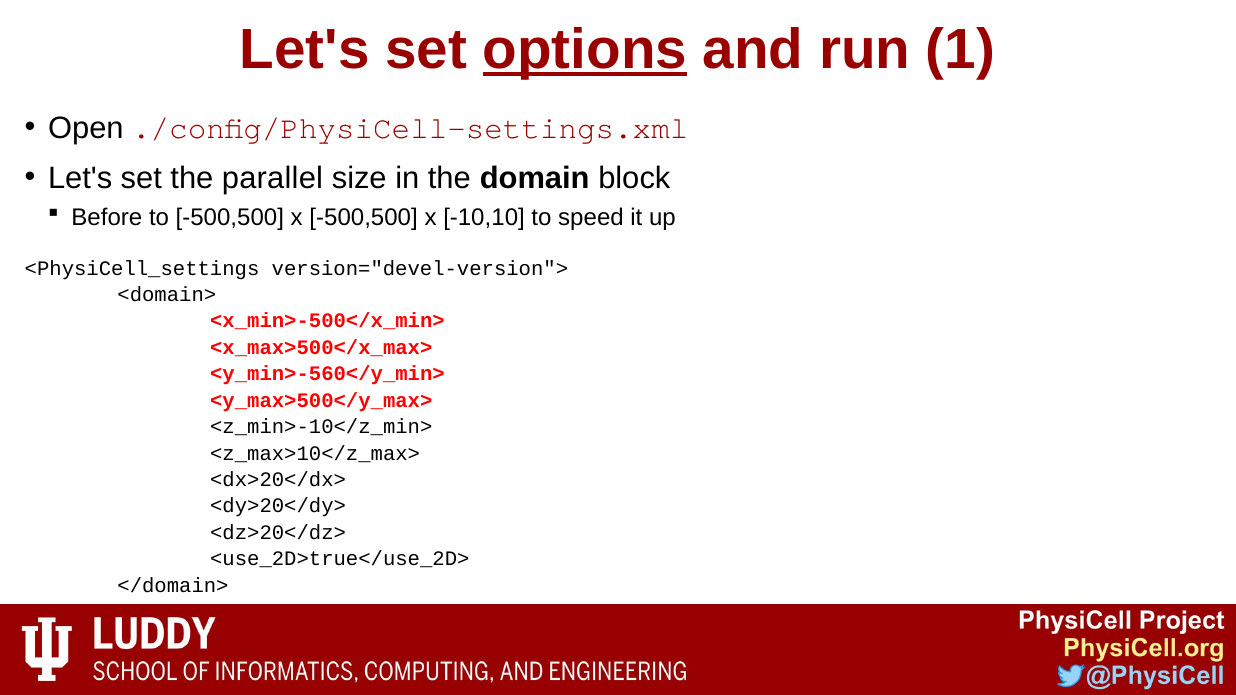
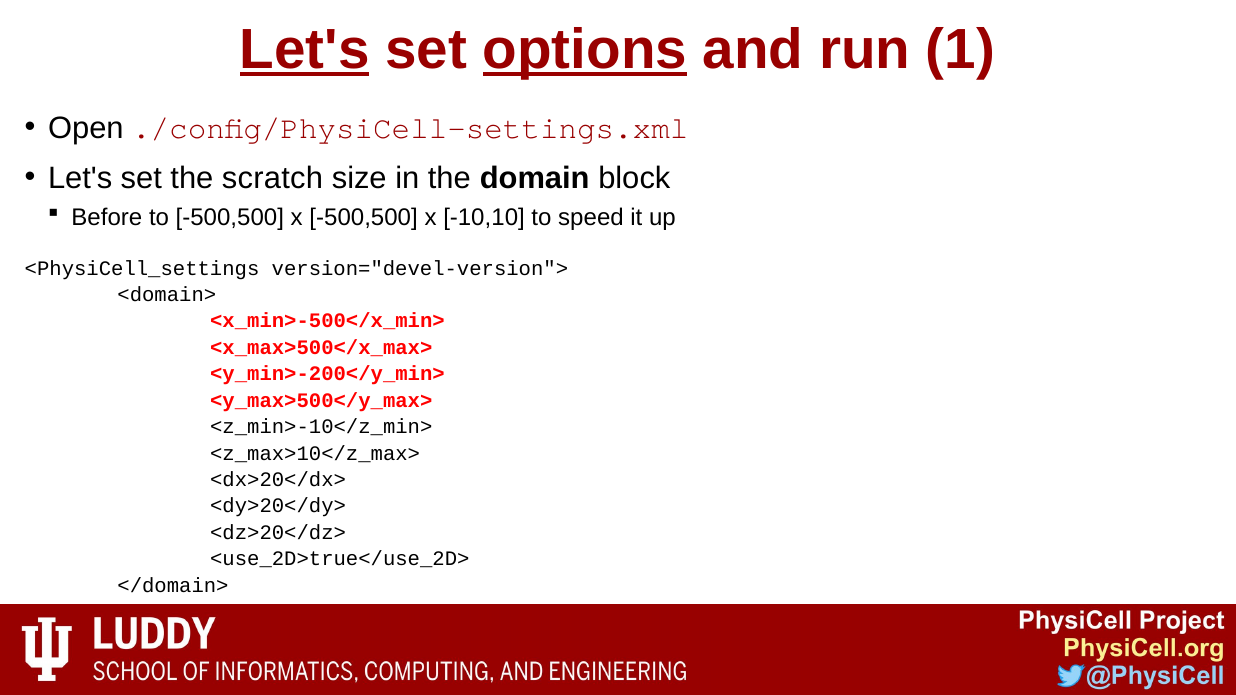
Let's at (305, 50) underline: none -> present
parallel: parallel -> scratch
<y_min>-560</y_min>: <y_min>-560</y_min> -> <y_min>-200</y_min>
